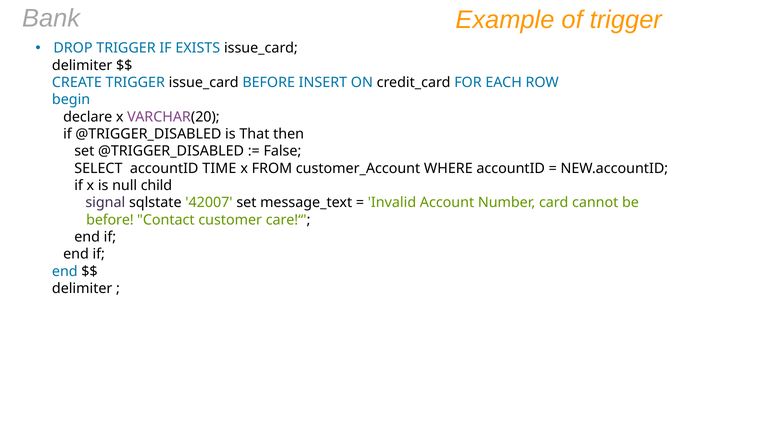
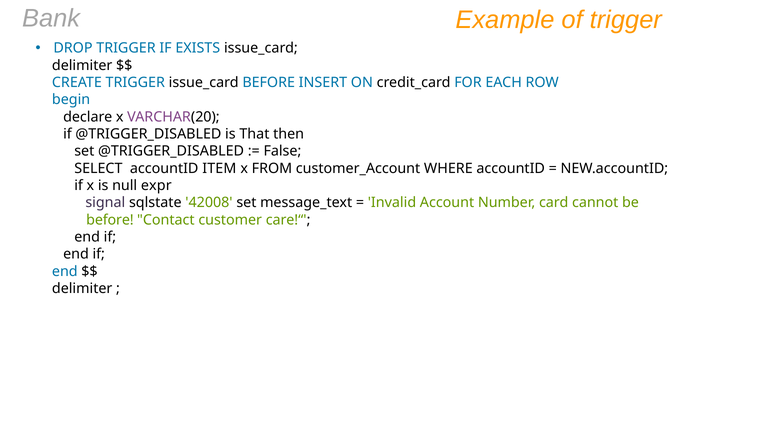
TIME: TIME -> ITEM
child: child -> expr
42007: 42007 -> 42008
